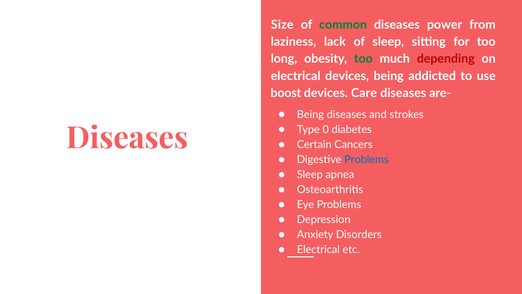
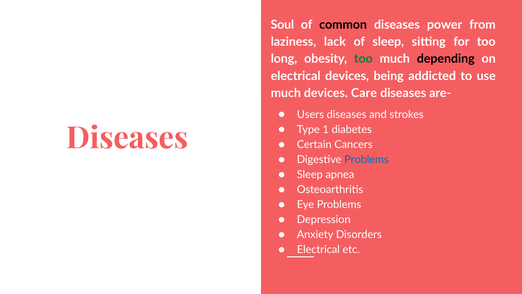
Size: Size -> Soul
common colour: green -> black
depending colour: red -> black
boost at (286, 93): boost -> much
Being at (310, 114): Being -> Users
0: 0 -> 1
